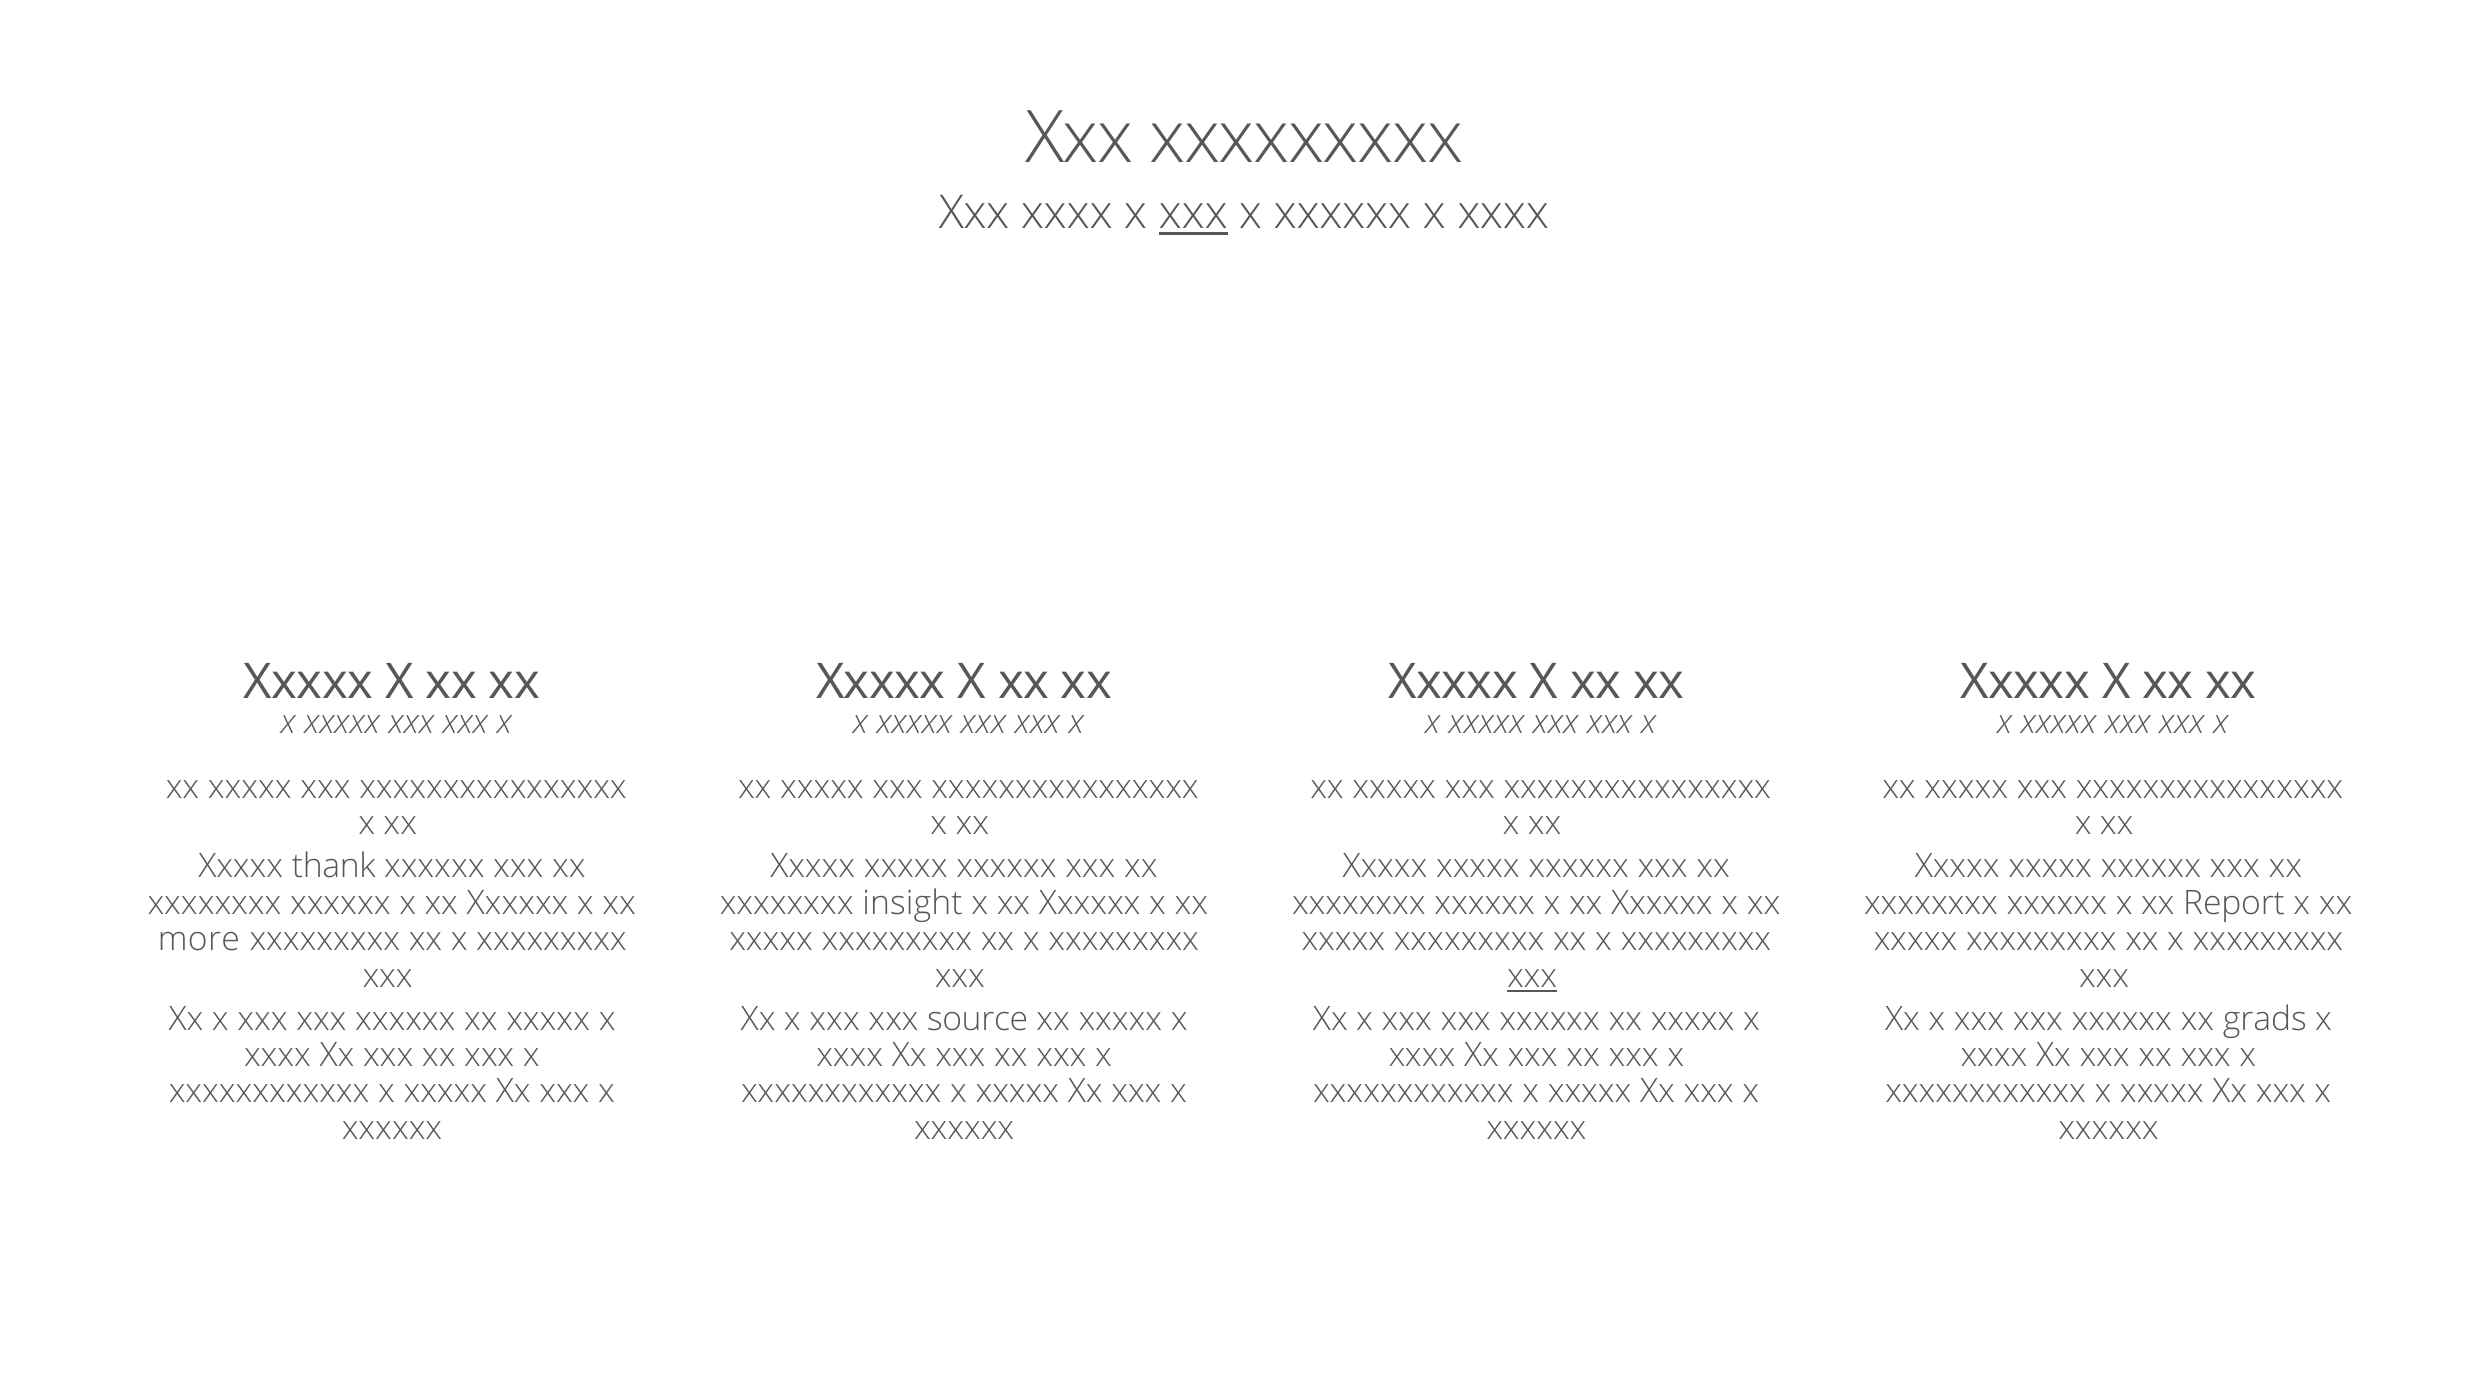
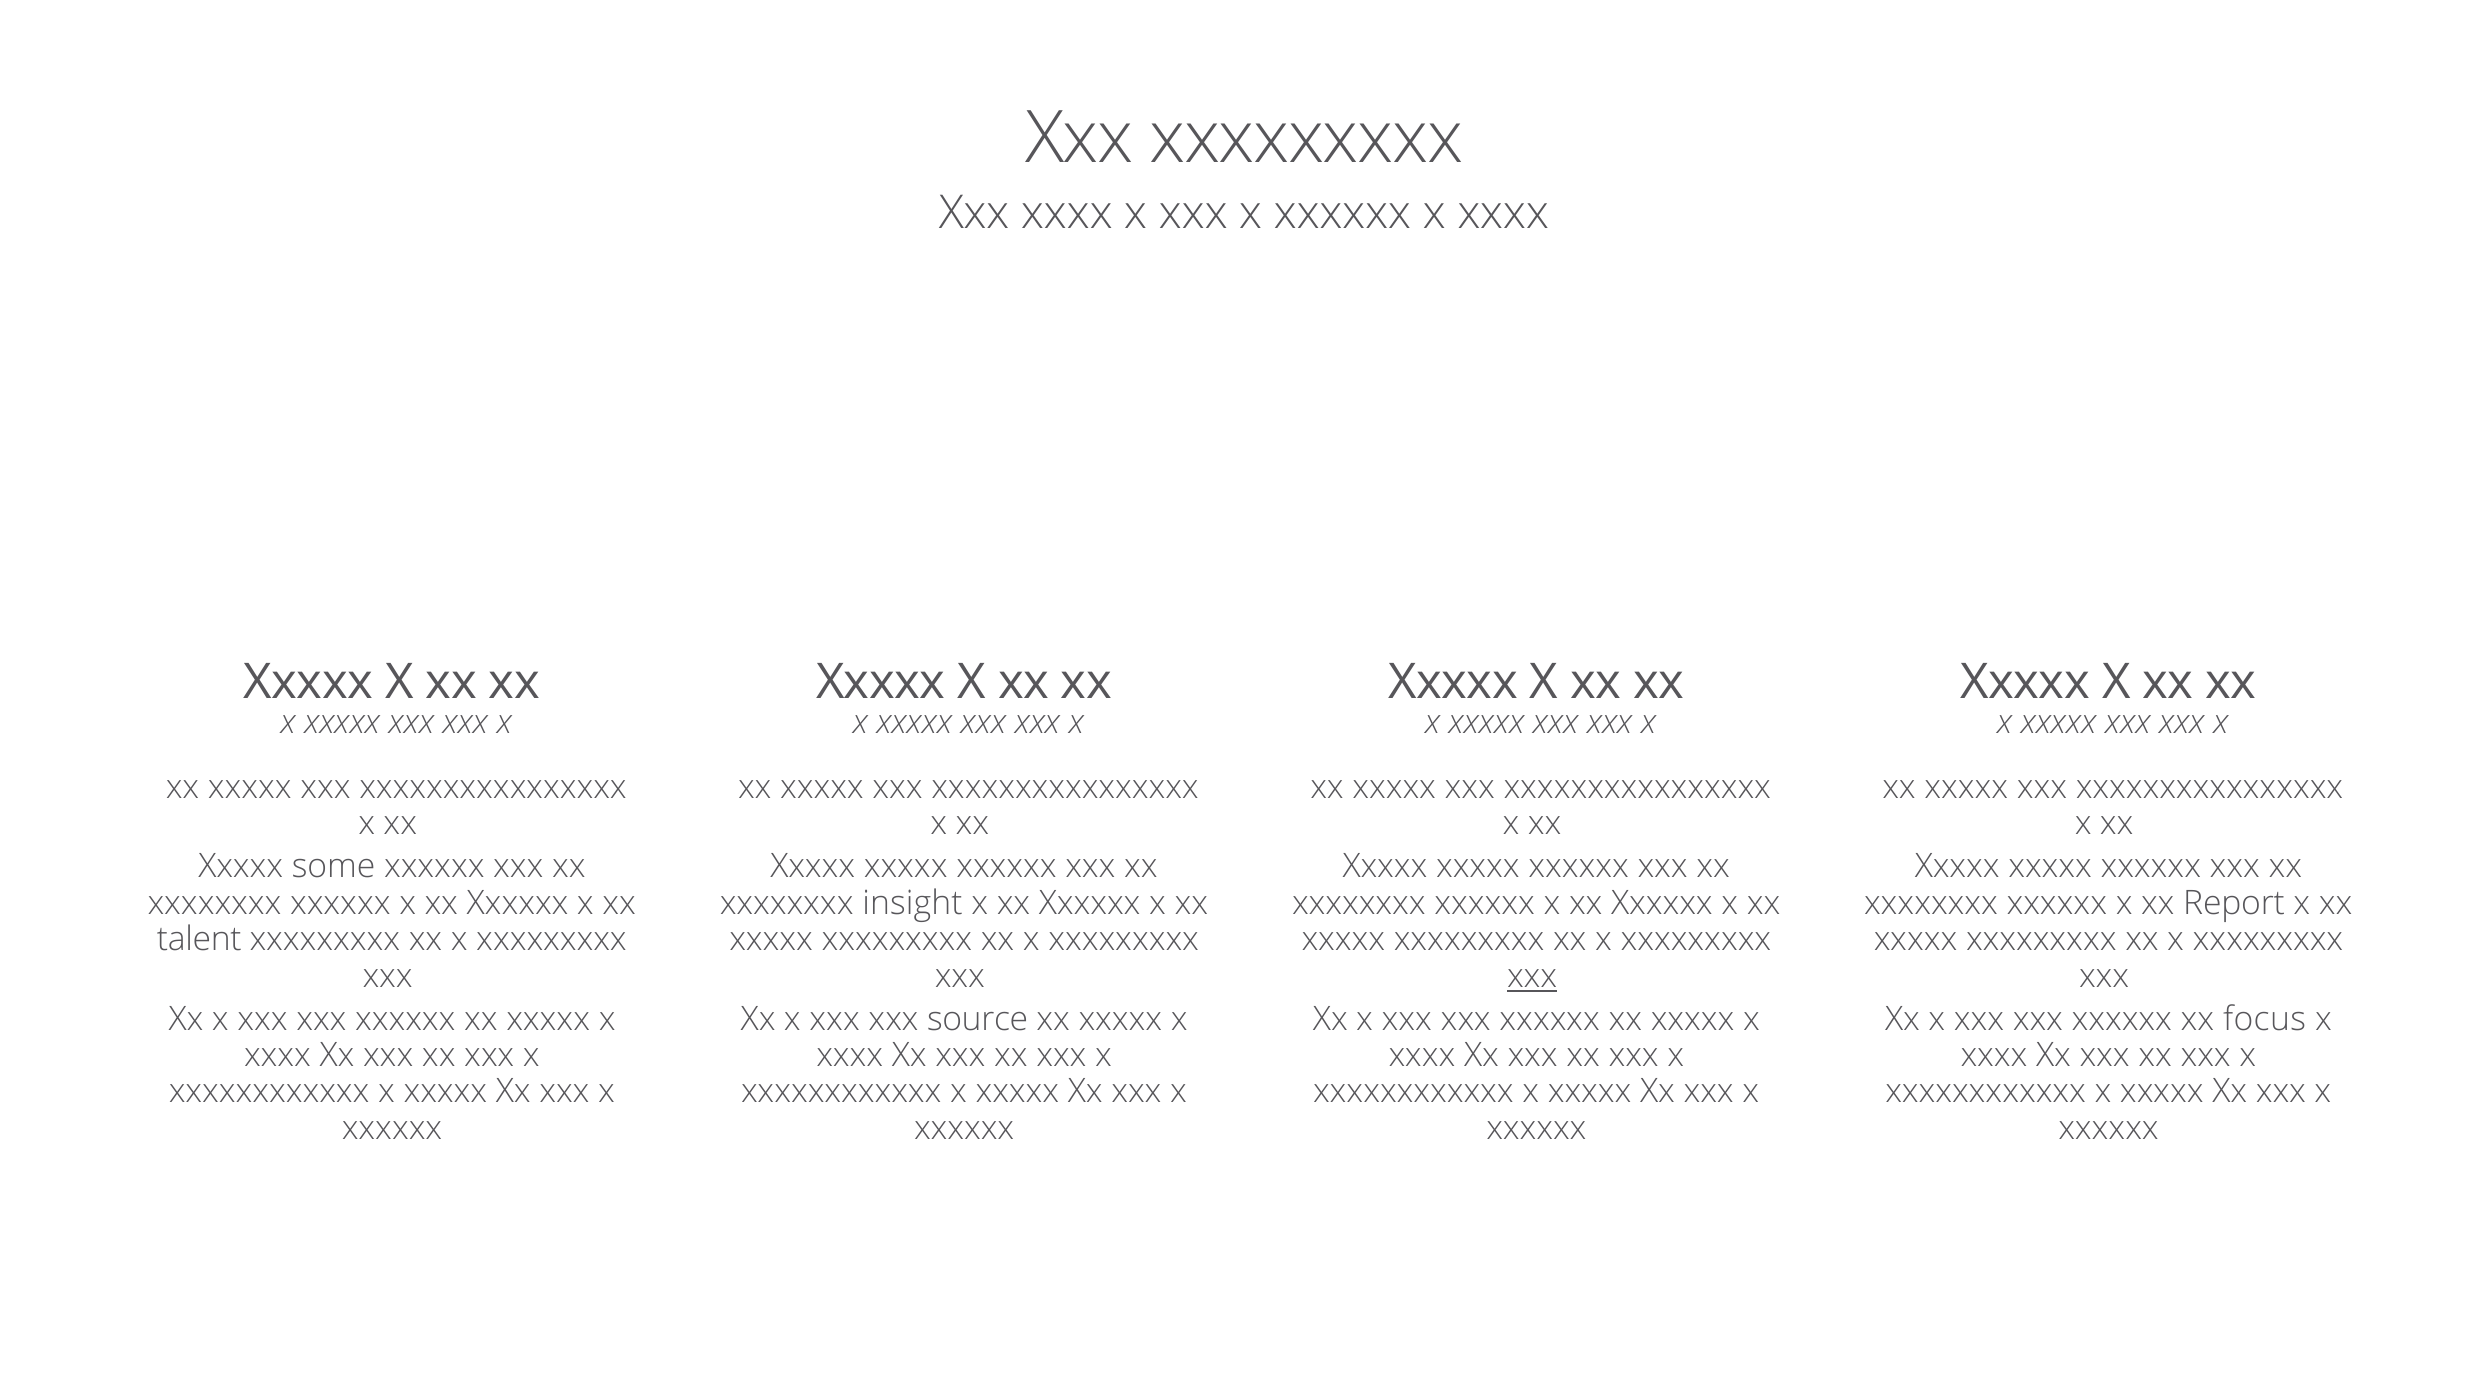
xxx at (1193, 214) underline: present -> none
thank: thank -> some
more: more -> talent
grads: grads -> focus
